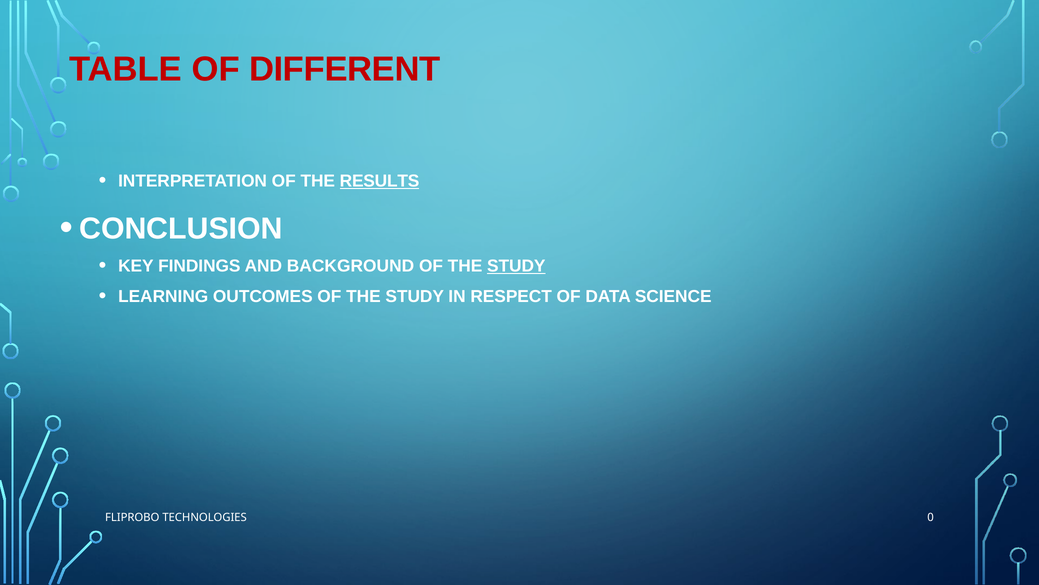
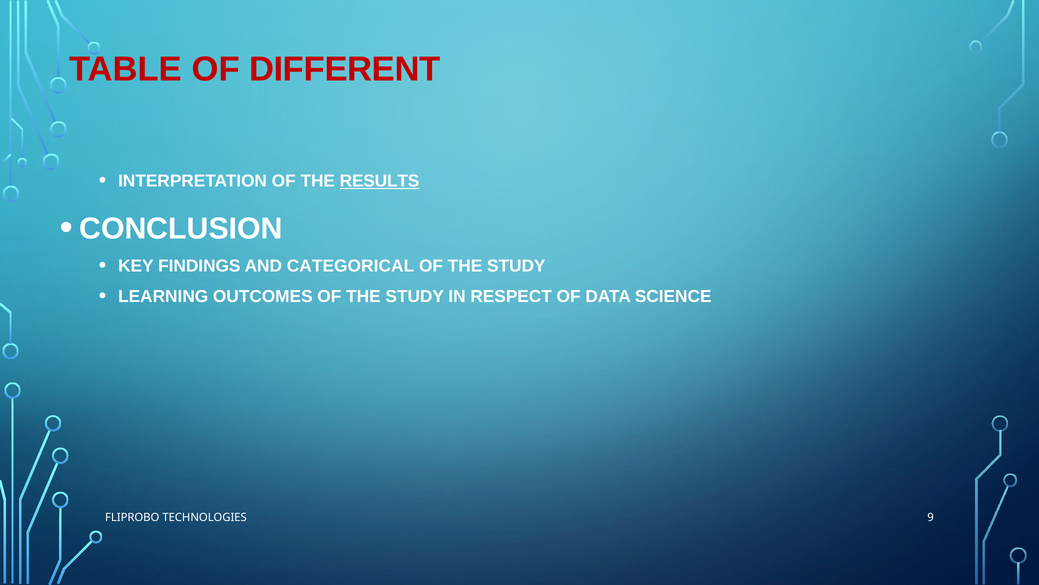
BACKGROUND: BACKGROUND -> CATEGORICAL
STUDY at (516, 266) underline: present -> none
0: 0 -> 9
